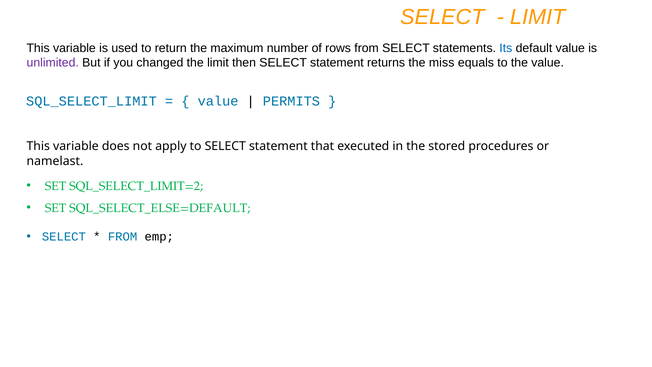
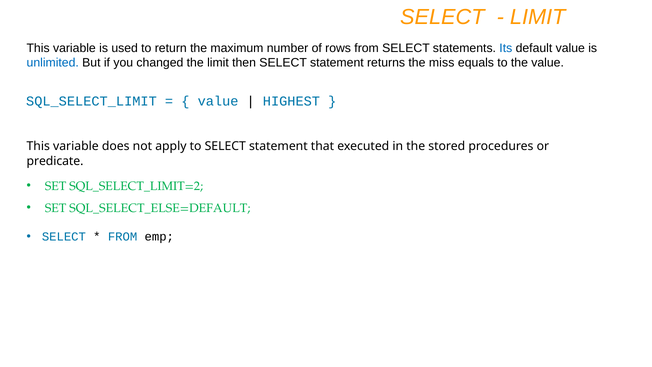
unlimited colour: purple -> blue
PERMITS: PERMITS -> HIGHEST
namelast: namelast -> predicate
